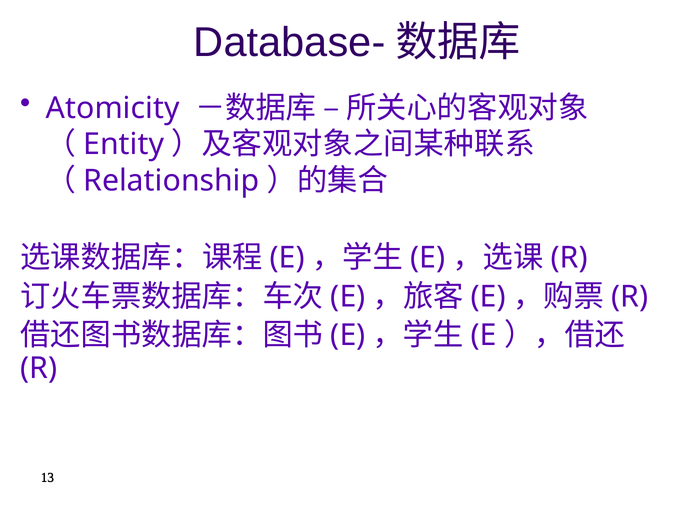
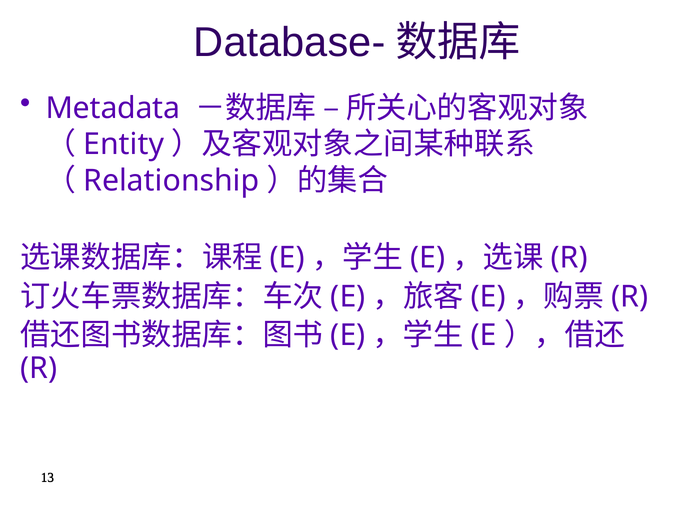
Atomicity: Atomicity -> Metadata
